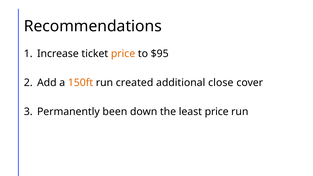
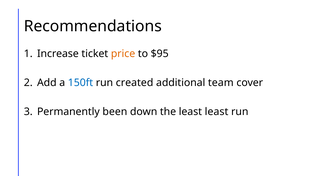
150ft colour: orange -> blue
close: close -> team
least price: price -> least
